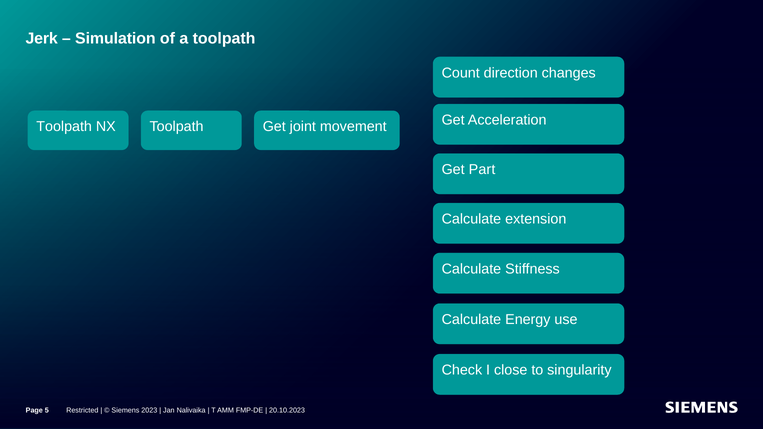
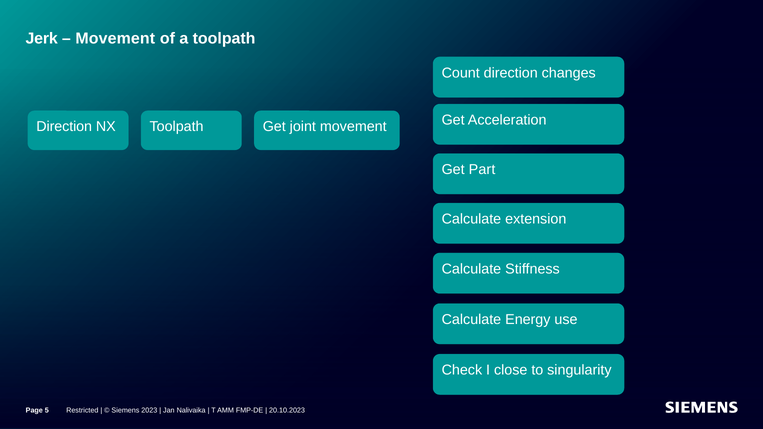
Simulation at (115, 38): Simulation -> Movement
Toolpath at (64, 127): Toolpath -> Direction
